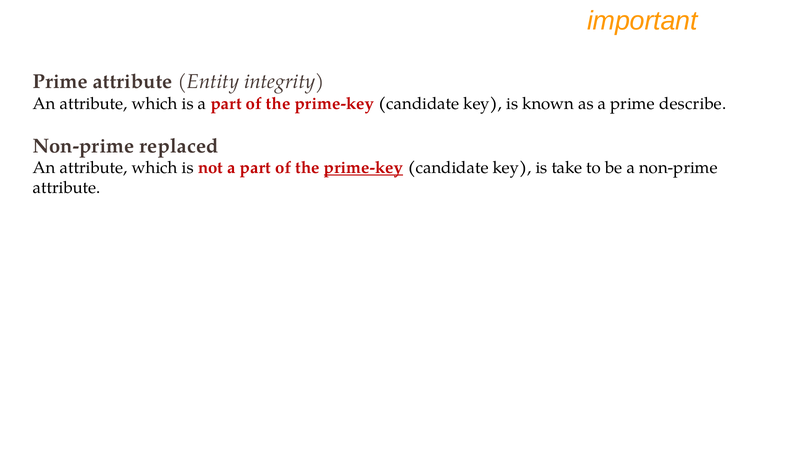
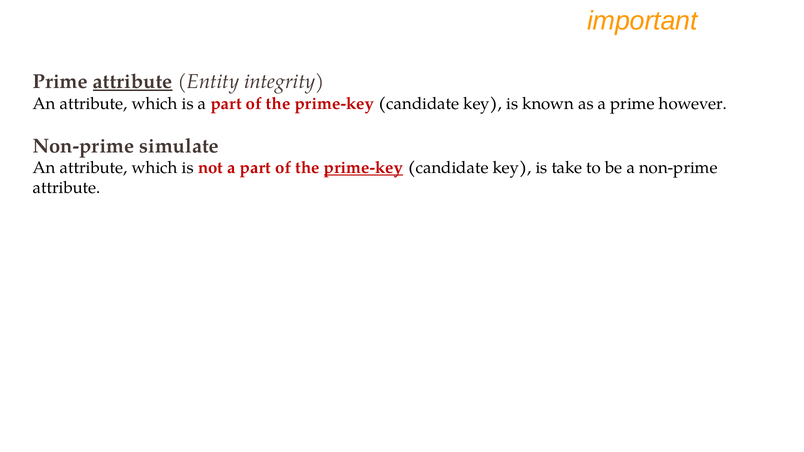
attribute at (133, 82) underline: none -> present
describe: describe -> however
replaced: replaced -> simulate
